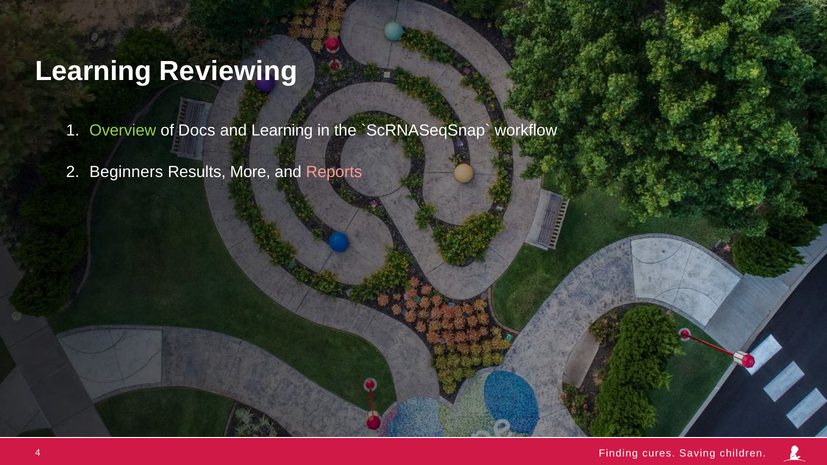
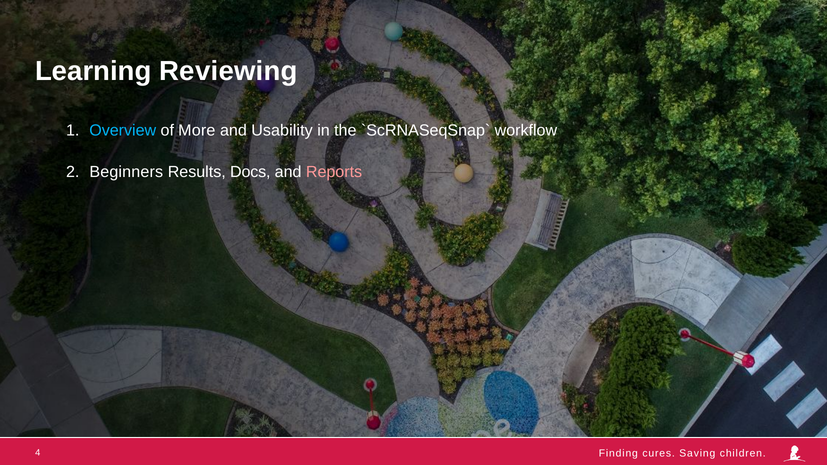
Overview colour: light green -> light blue
Docs: Docs -> More
and Learning: Learning -> Usability
More: More -> Docs
